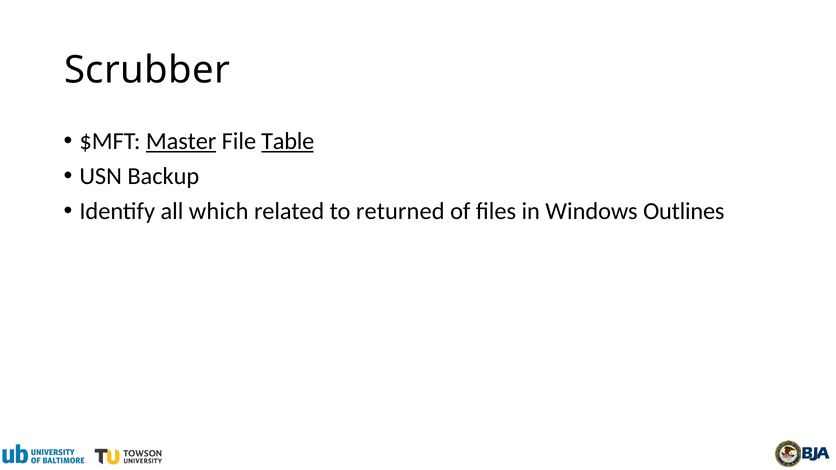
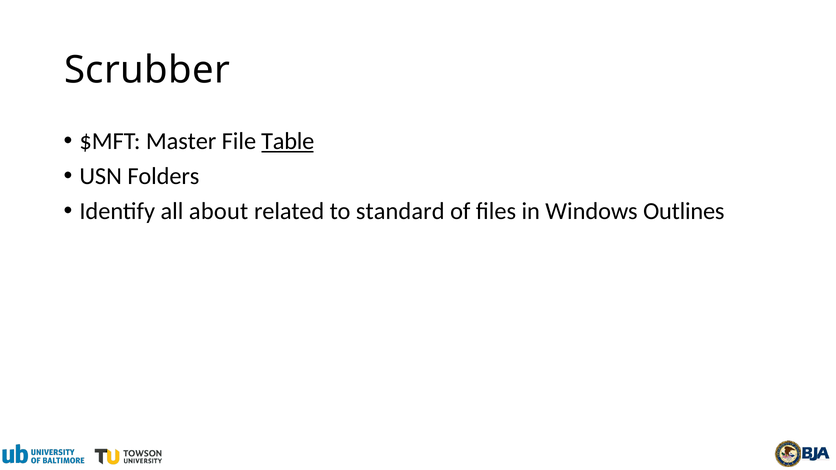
Master underline: present -> none
Backup: Backup -> Folders
which: which -> about
returned: returned -> standard
